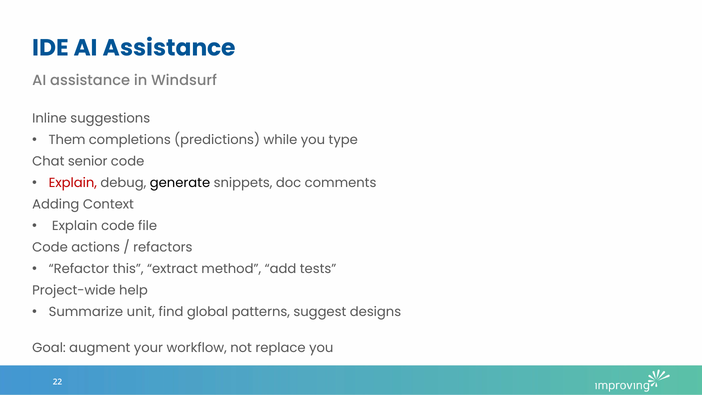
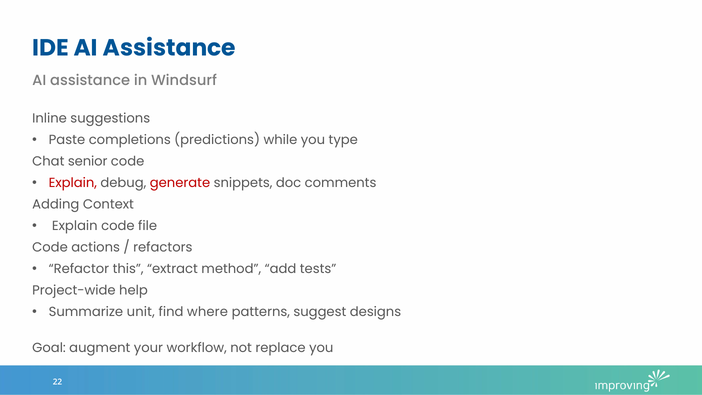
Them: Them -> Paste
generate colour: black -> red
global: global -> where
